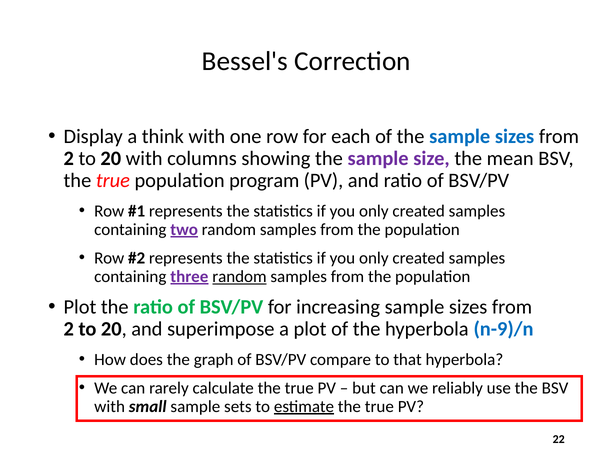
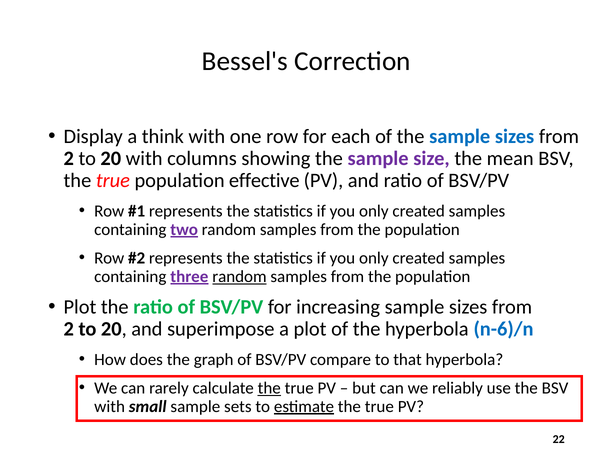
program: program -> effective
n-9)/n: n-9)/n -> n-6)/n
the at (269, 388) underline: none -> present
